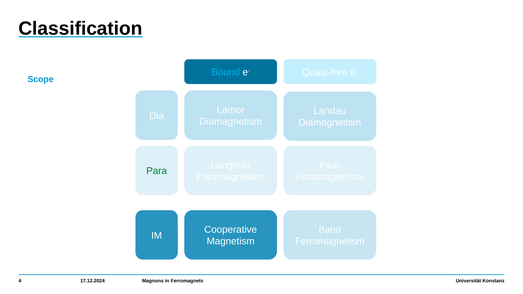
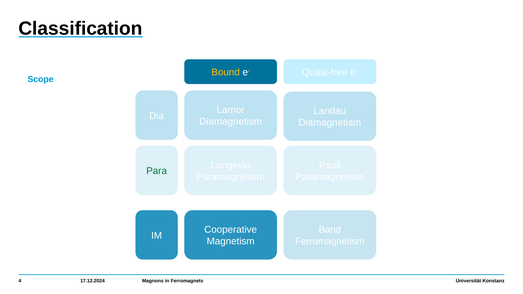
Bound colour: light blue -> yellow
